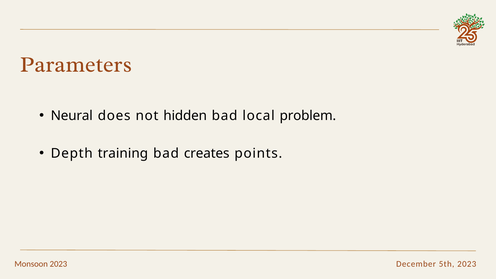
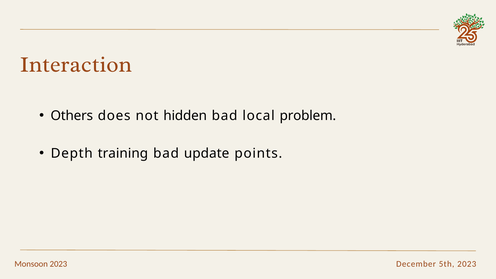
Parameters: Parameters -> Interaction
Neural: Neural -> Others
creates: creates -> update
